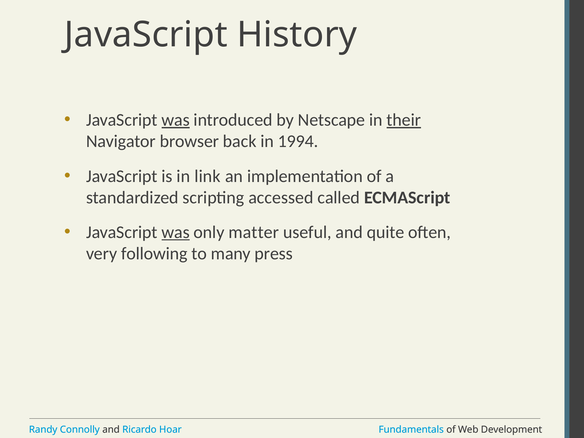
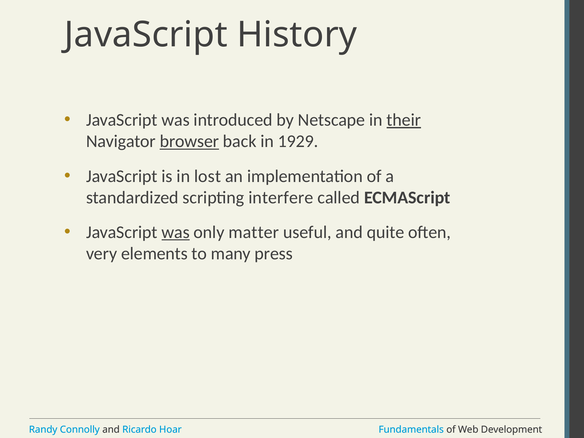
was at (176, 120) underline: present -> none
browser underline: none -> present
1994: 1994 -> 1929
link: link -> lost
accessed: accessed -> interfere
following: following -> elements
